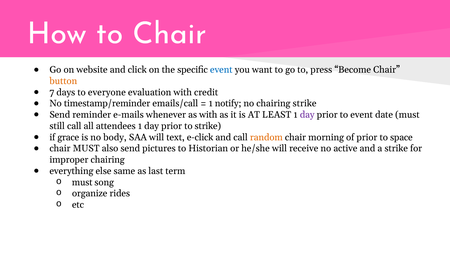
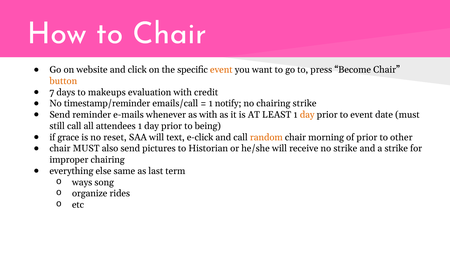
event at (221, 70) colour: blue -> orange
everyone: everyone -> makeups
day at (307, 115) colour: purple -> orange
to strike: strike -> being
body: body -> reset
space: space -> other
no active: active -> strike
must at (82, 182): must -> ways
